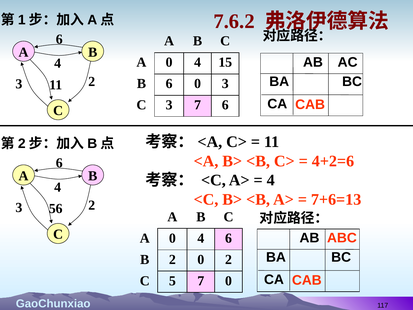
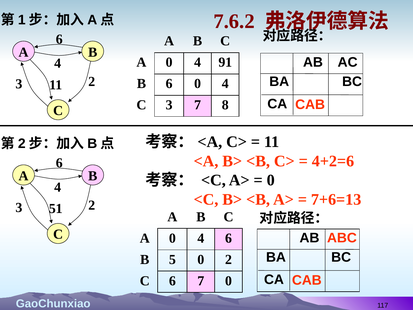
15: 15 -> 91
6 0 3: 3 -> 4
7 6: 6 -> 8
4 at (271, 180): 4 -> 0
56: 56 -> 51
B 2: 2 -> 5
C 5: 5 -> 6
